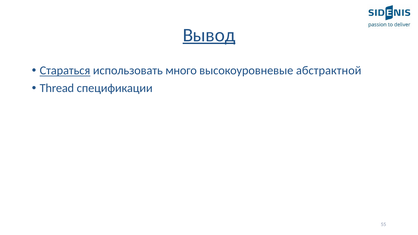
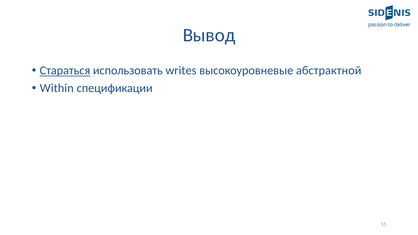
Вывод underline: present -> none
много: много -> writes
Thread: Thread -> Within
